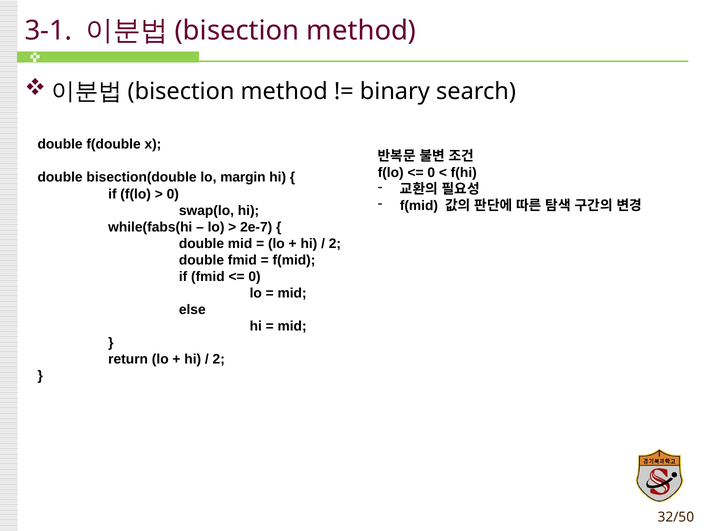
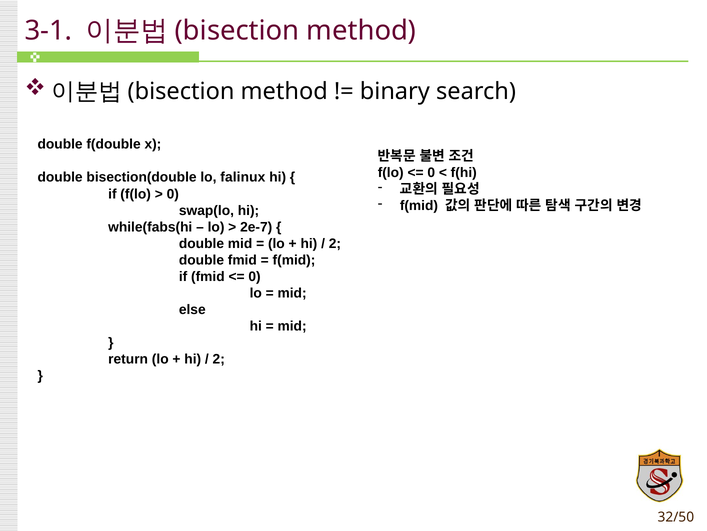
margin: margin -> falinux
